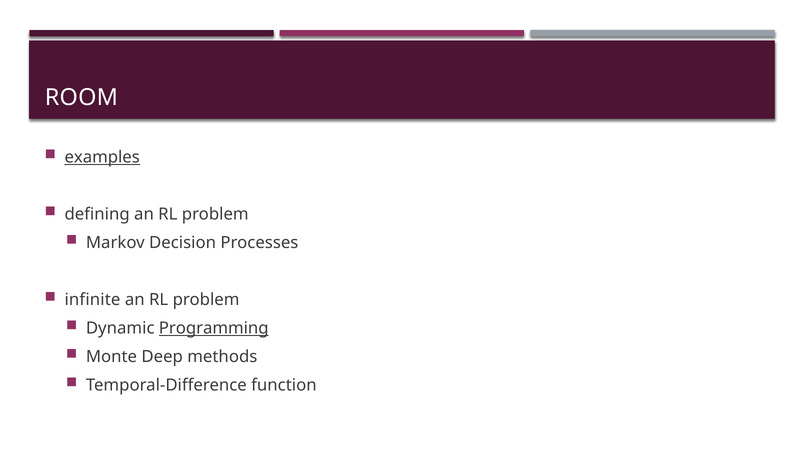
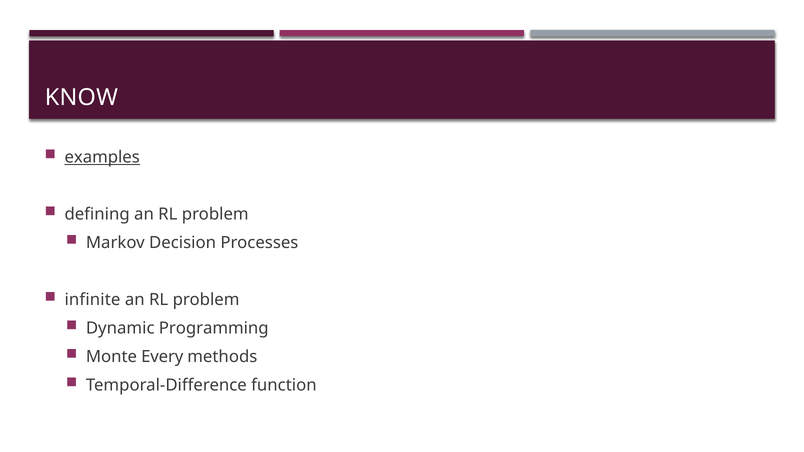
ROOM: ROOM -> KNOW
Programming underline: present -> none
Deep: Deep -> Every
